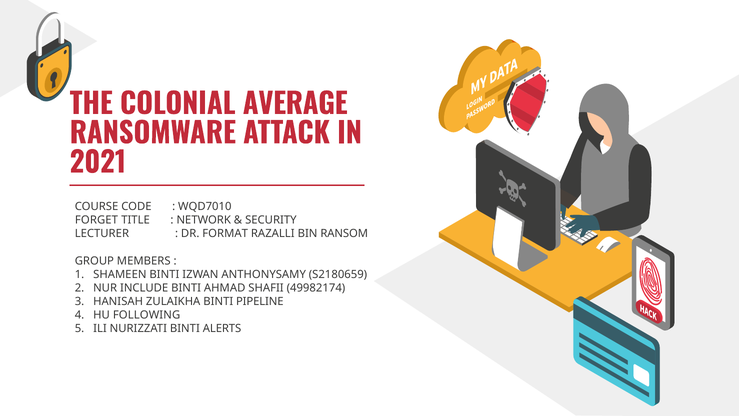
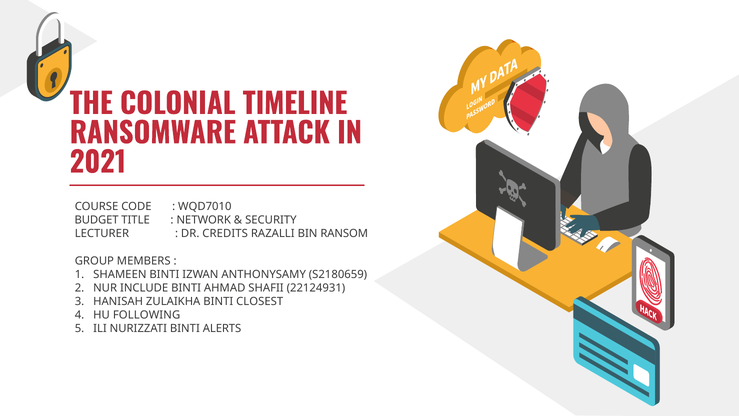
AVERAGE: AVERAGE -> TIMELINE
FORGET: FORGET -> BUDGET
FORMAT: FORMAT -> CREDITS
49982174: 49982174 -> 22124931
PIPELINE: PIPELINE -> CLOSEST
